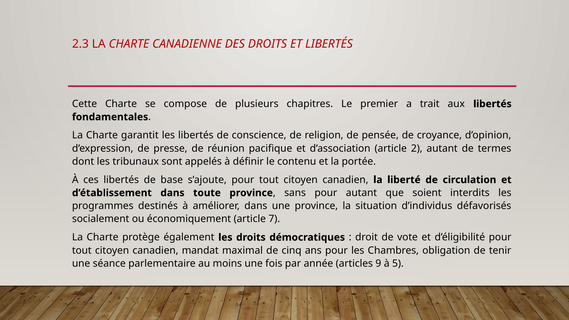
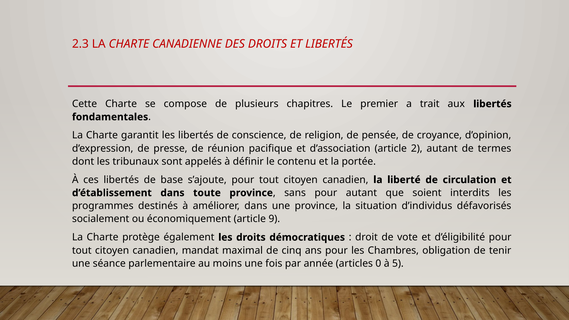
7: 7 -> 9
9: 9 -> 0
